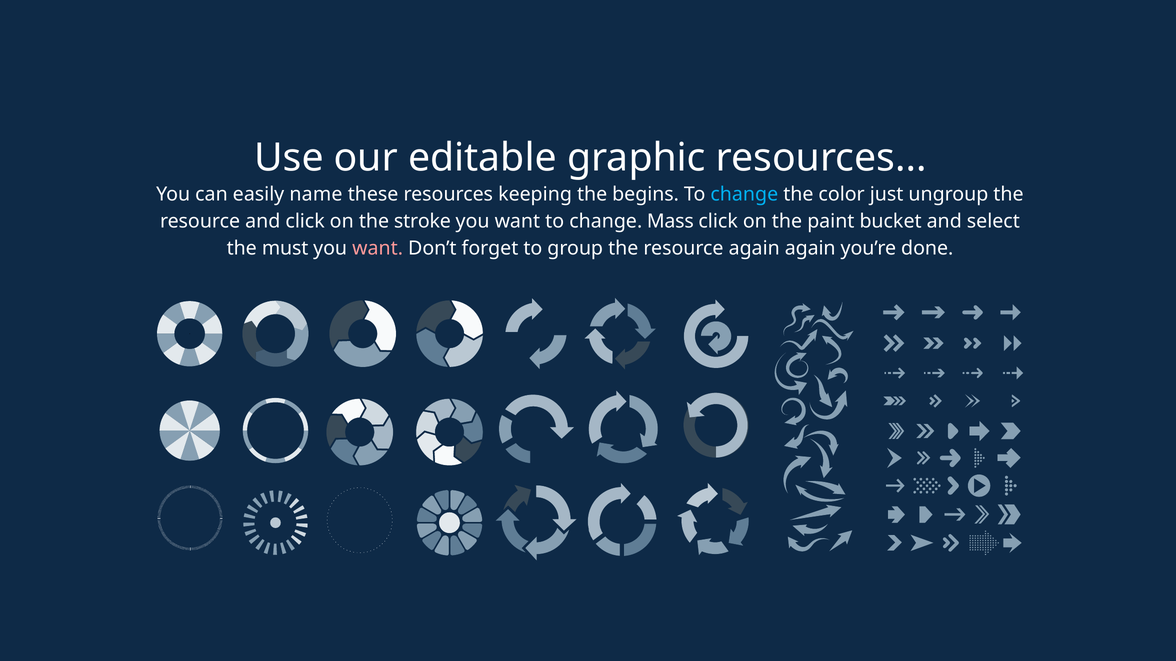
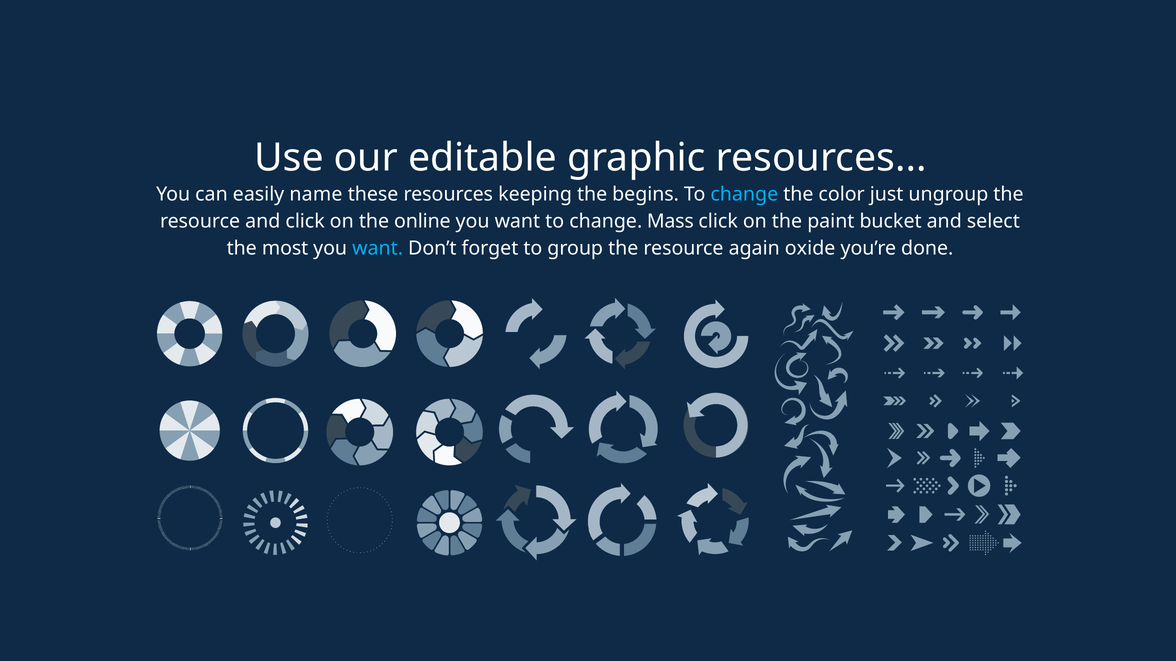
stroke: stroke -> online
must: must -> most
want at (378, 249) colour: pink -> light blue
again again: again -> oxide
